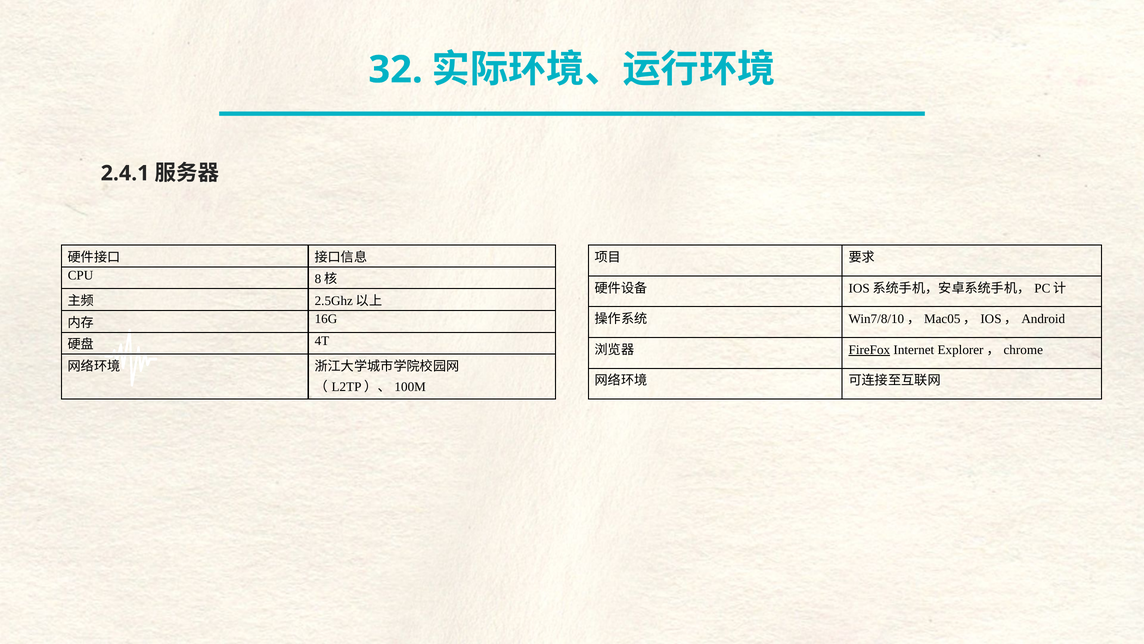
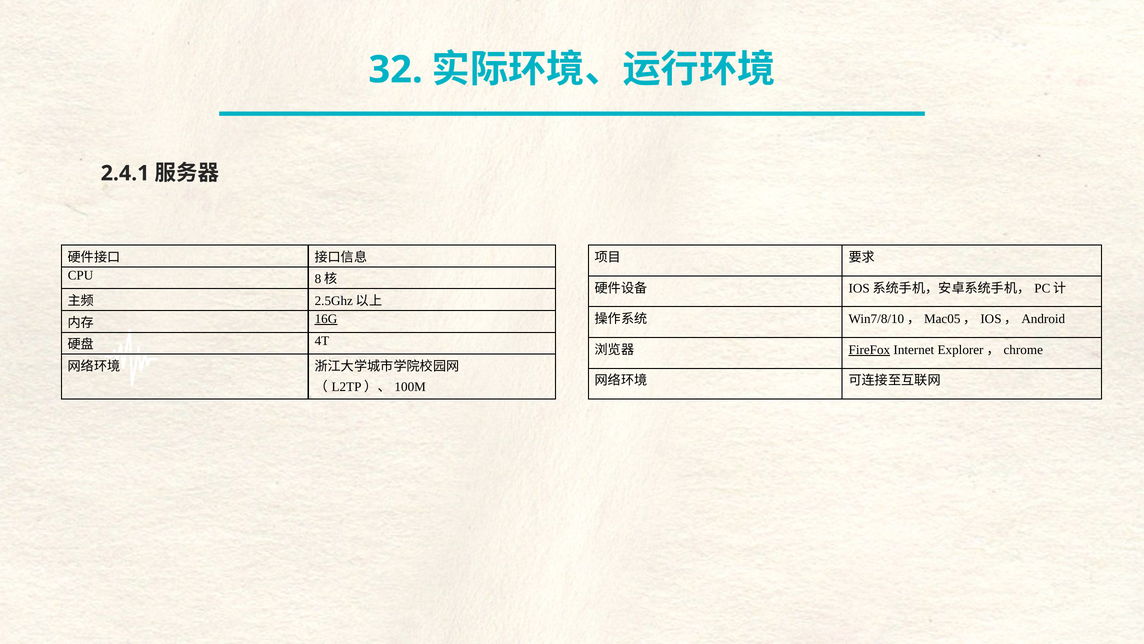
16G underline: none -> present
